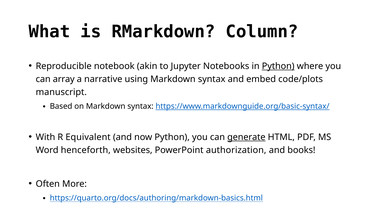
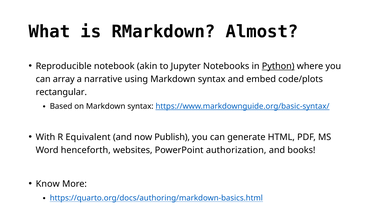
Column: Column -> Almost
manuscript: manuscript -> rectangular
now Python: Python -> Publish
generate underline: present -> none
Often: Often -> Know
